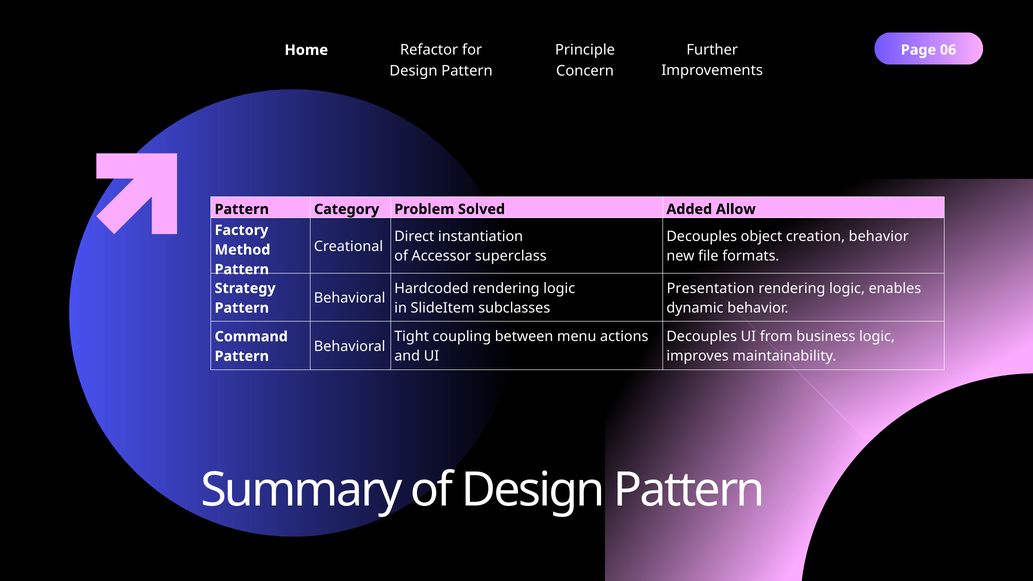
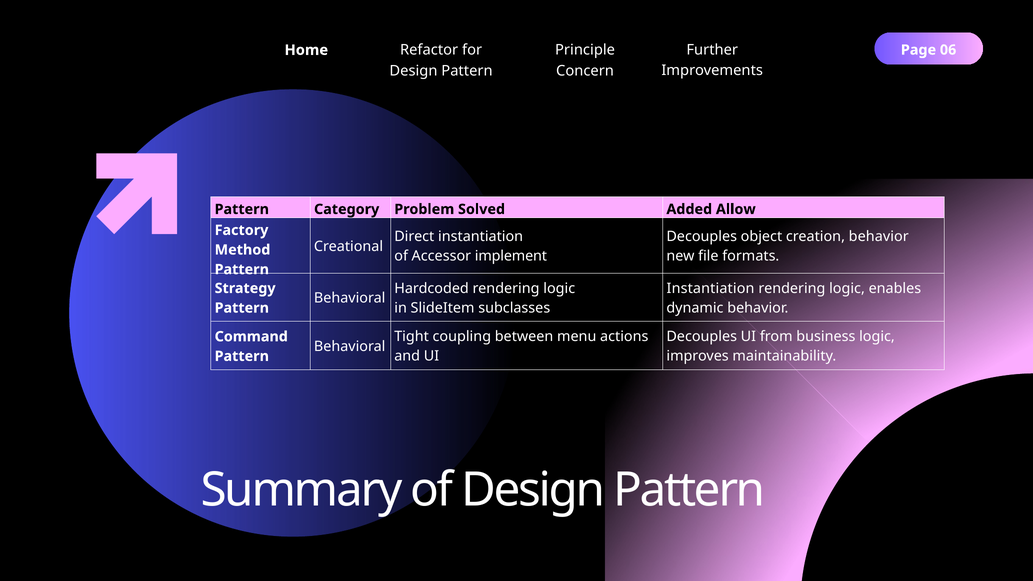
superclass: superclass -> implement
Presentation at (711, 288): Presentation -> Instantiation
